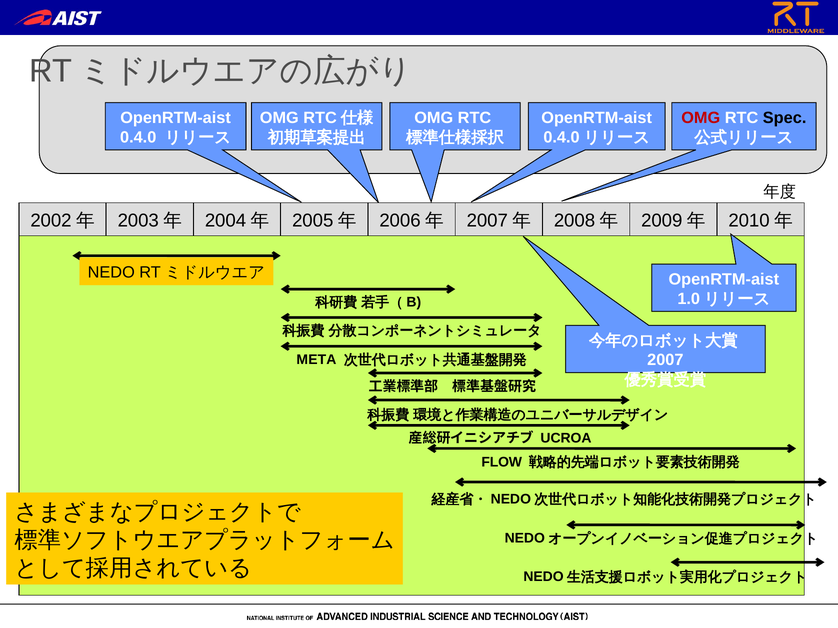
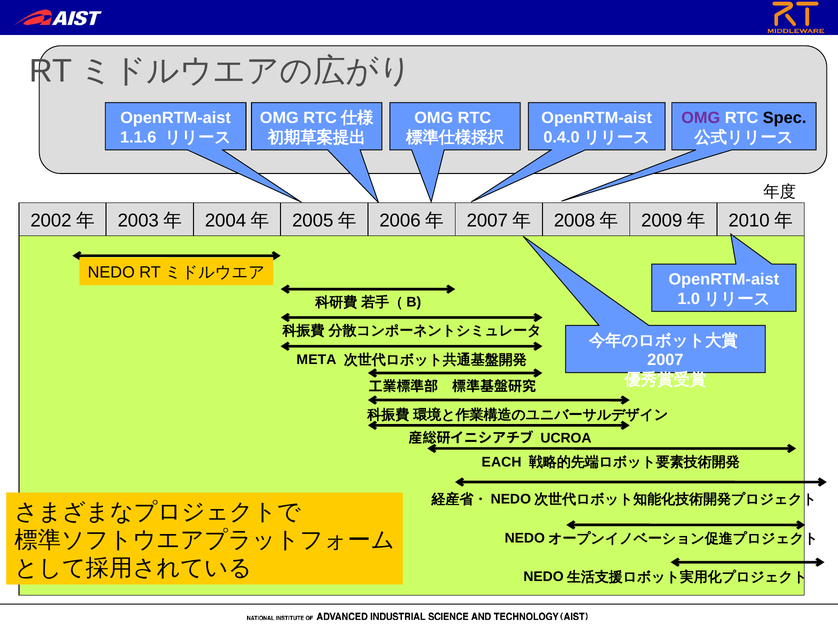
OMG at (701, 118) colour: red -> purple
0.4.0: 0.4.0 -> 1.1.6
FLOW: FLOW -> EACH
